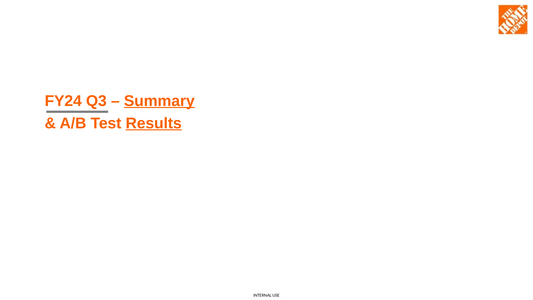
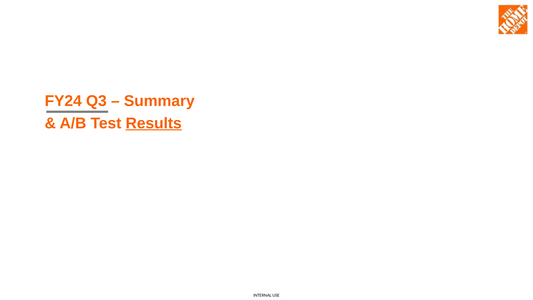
Summary underline: present -> none
